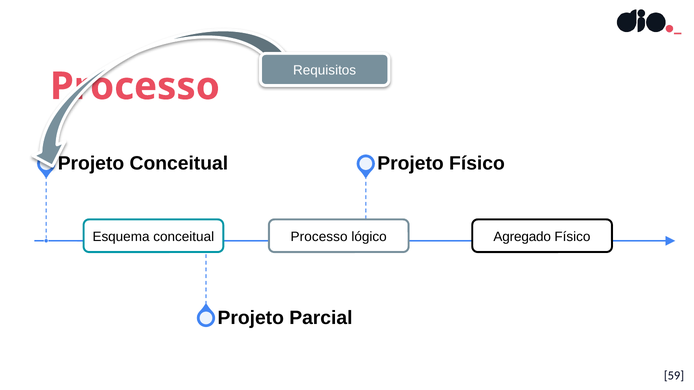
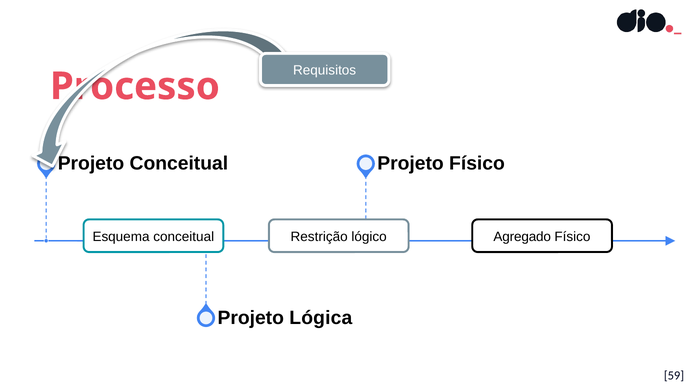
conceitual Processo: Processo -> Restrição
Parcial: Parcial -> Lógica
